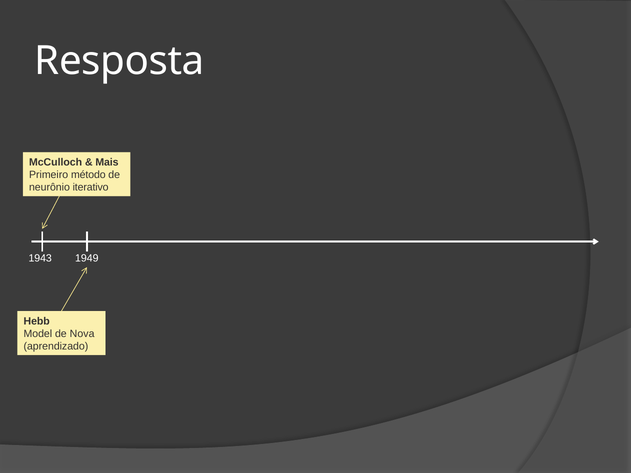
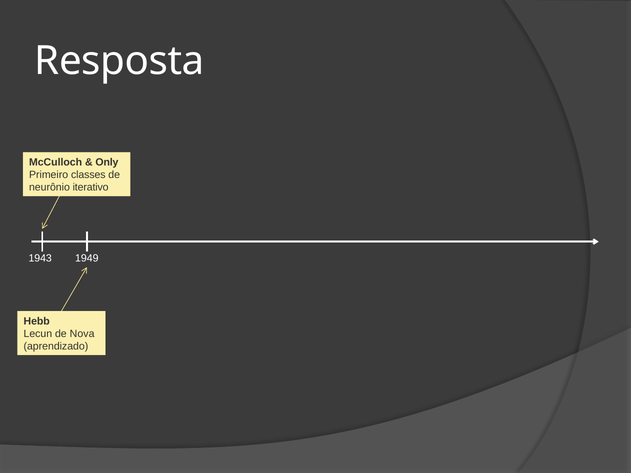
Mais: Mais -> Only
método: método -> classes
Model: Model -> Lecun
